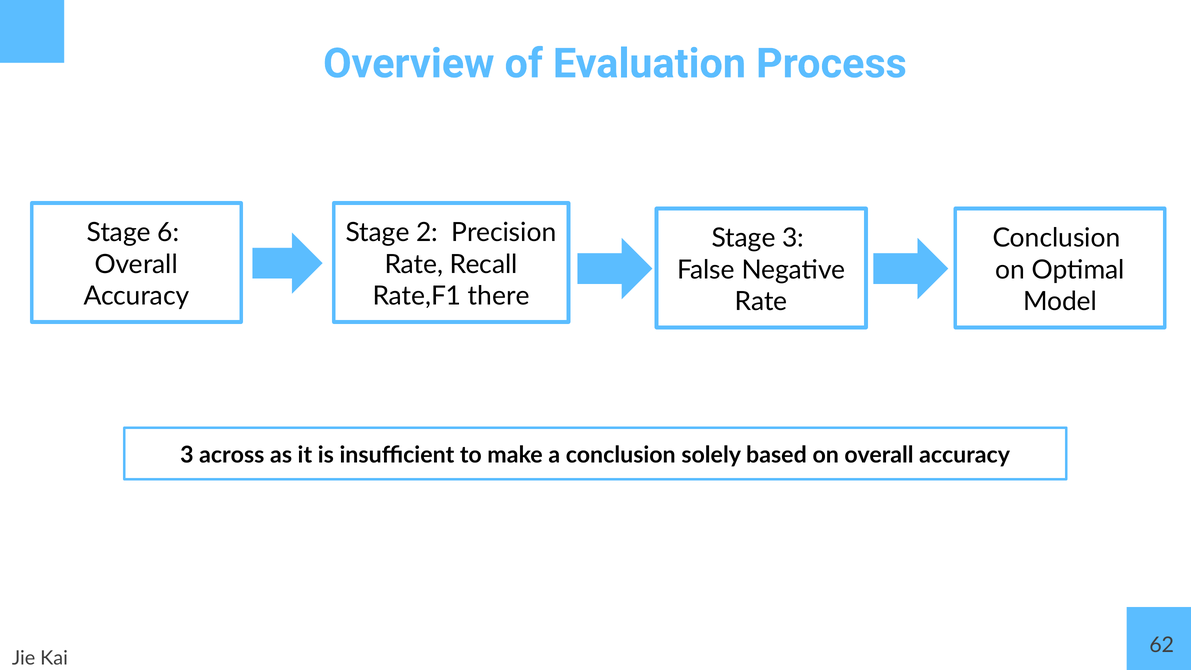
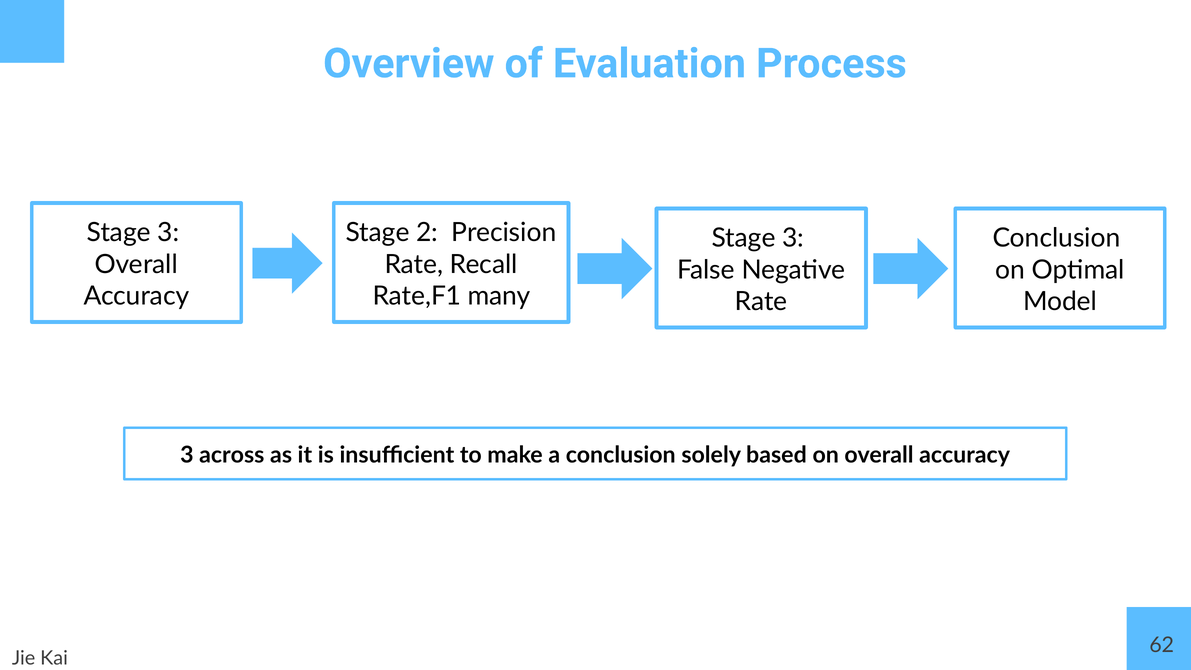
6 at (168, 233): 6 -> 3
there: there -> many
